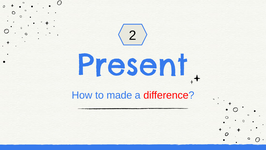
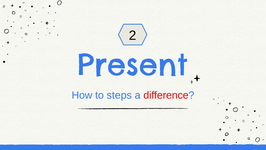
made: made -> steps
